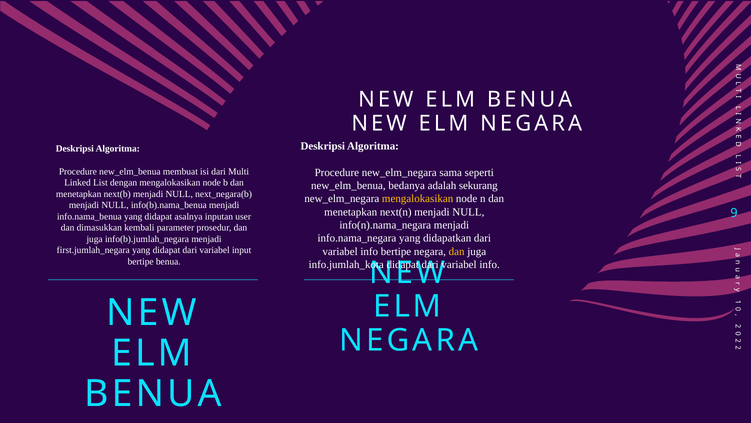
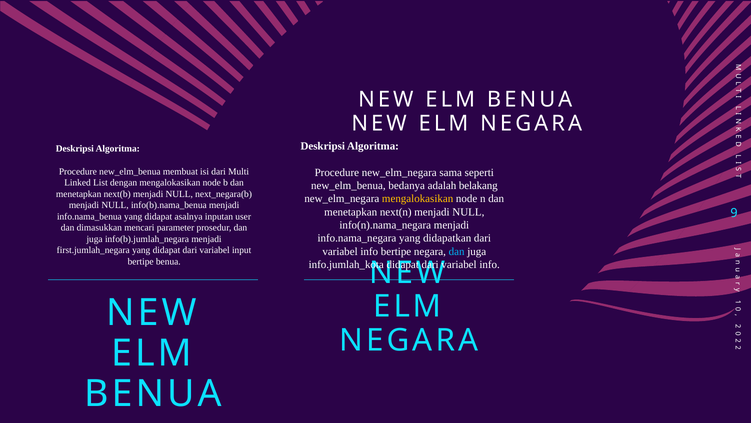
sekurang: sekurang -> belakang
kembali: kembali -> mencari
dan at (457, 251) colour: yellow -> light blue
